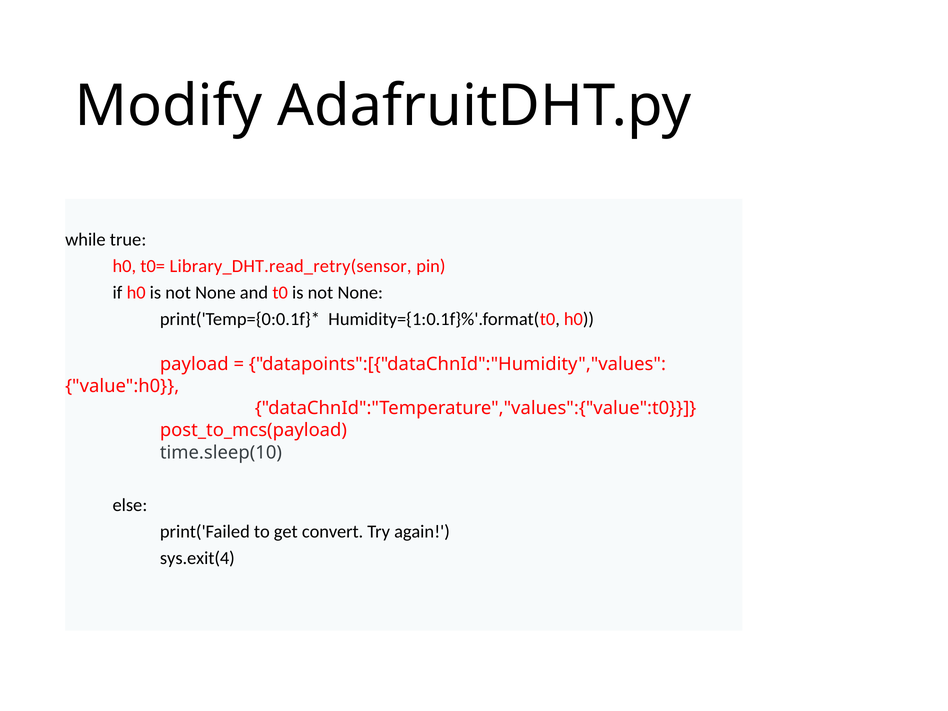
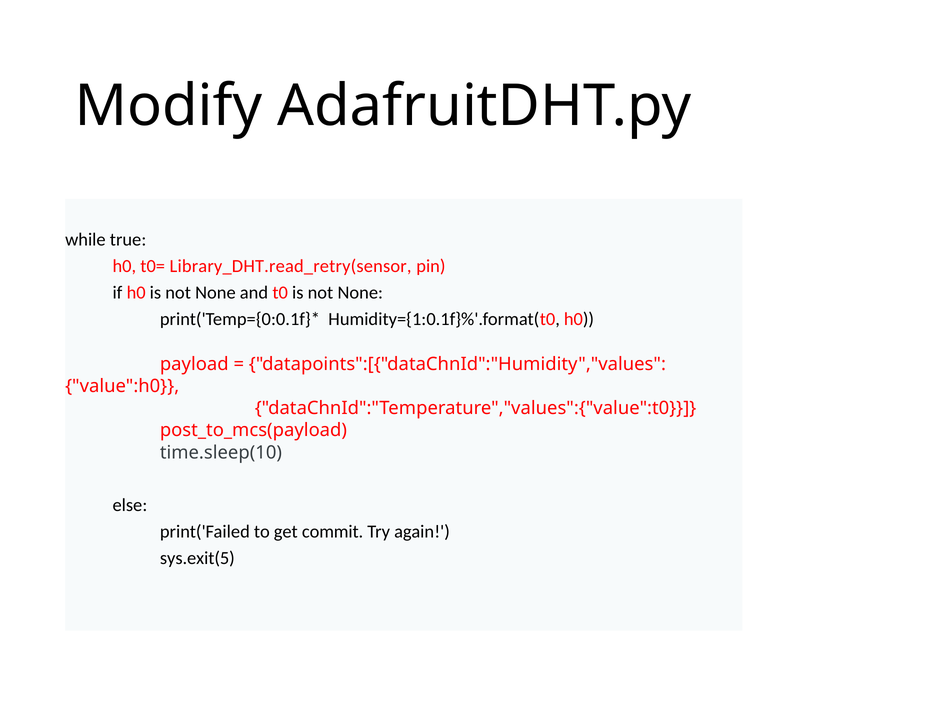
convert: convert -> commit
sys.exit(4: sys.exit(4 -> sys.exit(5
